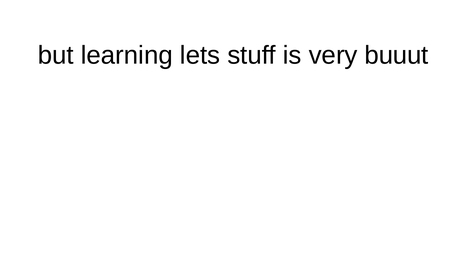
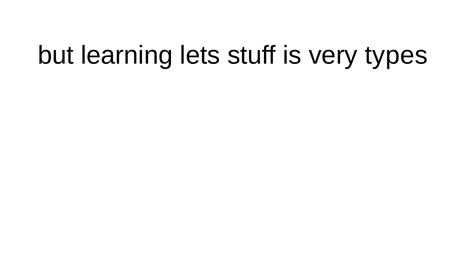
buuut: buuut -> types
